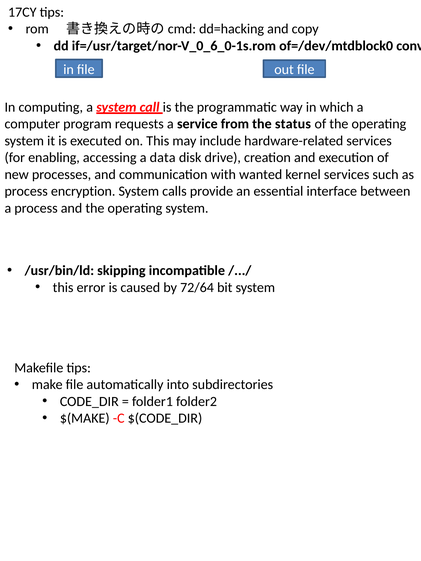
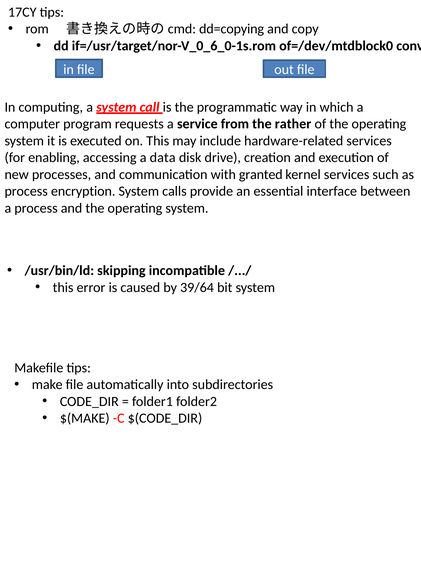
dd=hacking: dd=hacking -> dd=copying
status: status -> rather
wanted: wanted -> granted
72/64: 72/64 -> 39/64
